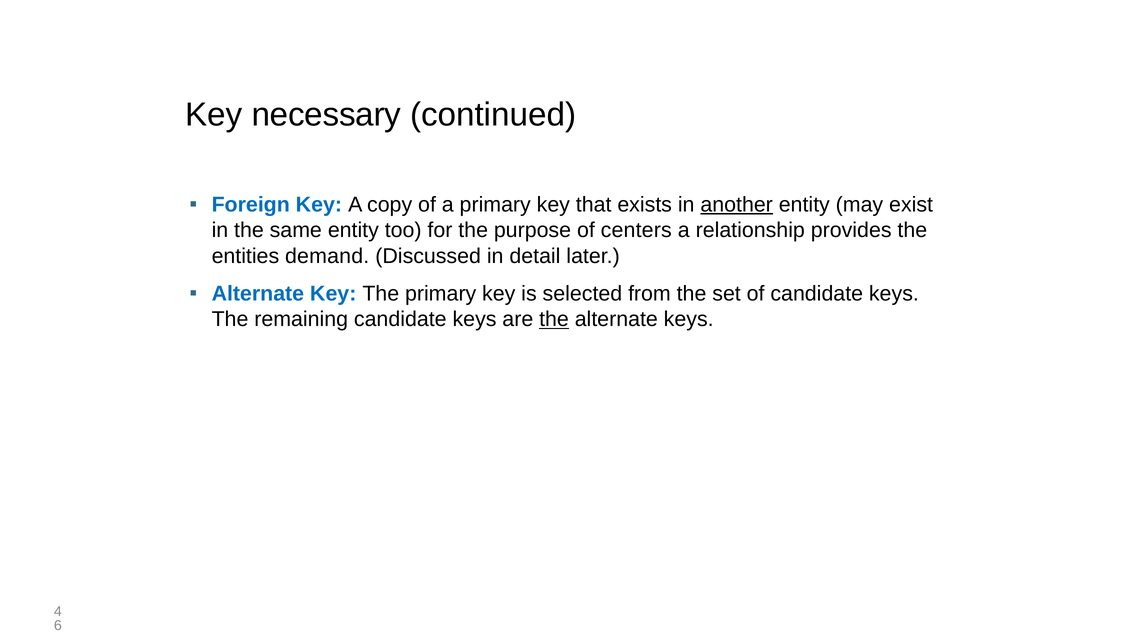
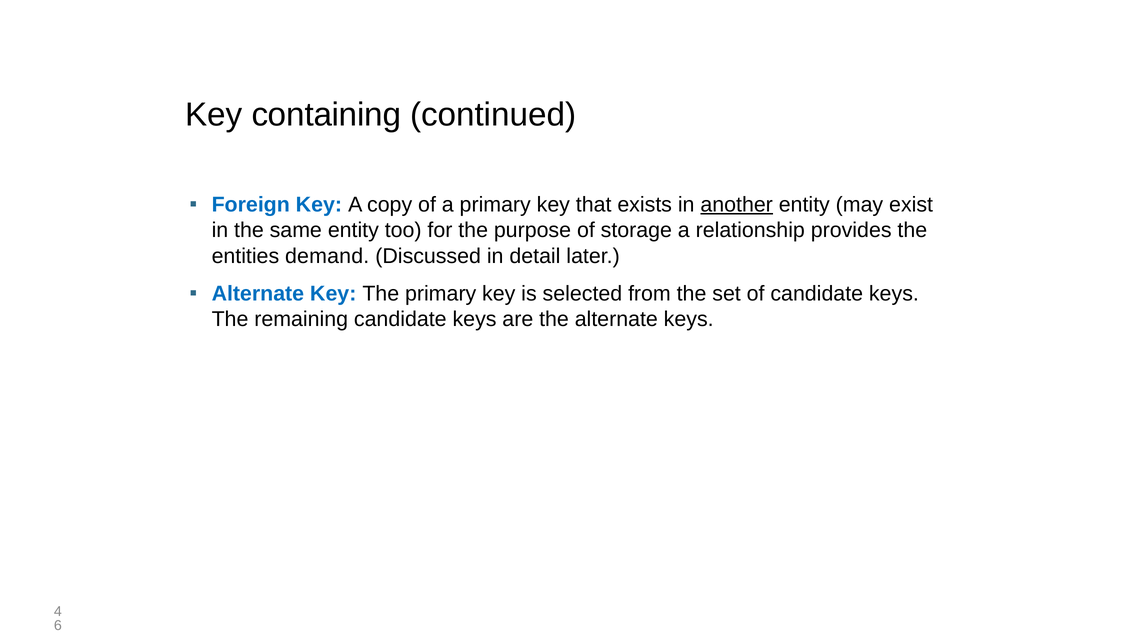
necessary: necessary -> containing
centers: centers -> storage
the at (554, 319) underline: present -> none
